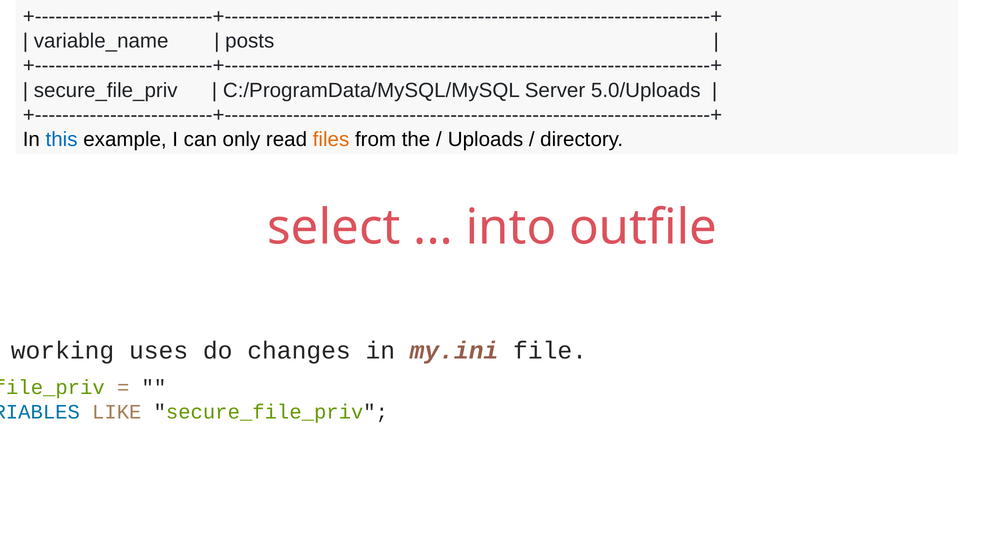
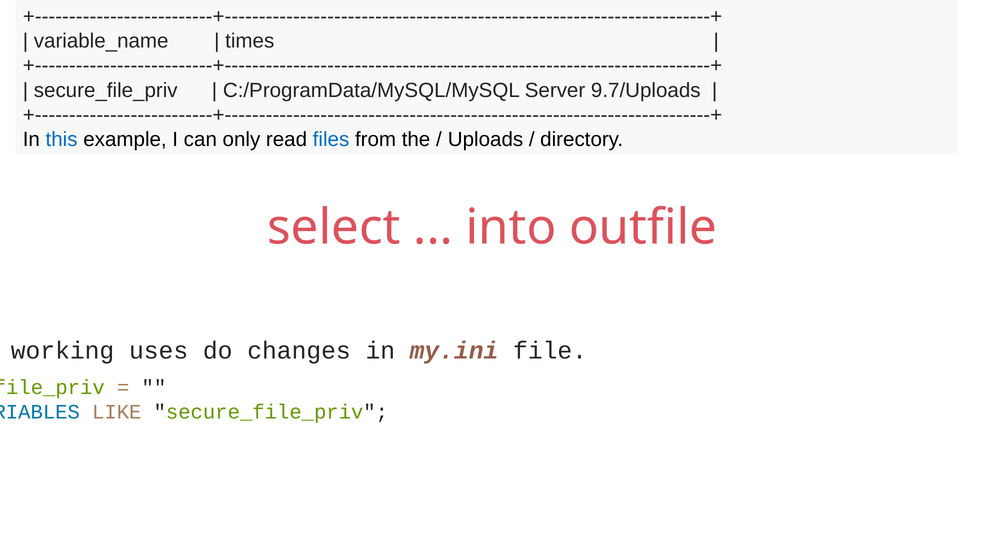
posts: posts -> times
5.0/Uploads: 5.0/Uploads -> 9.7/Uploads
files colour: orange -> blue
